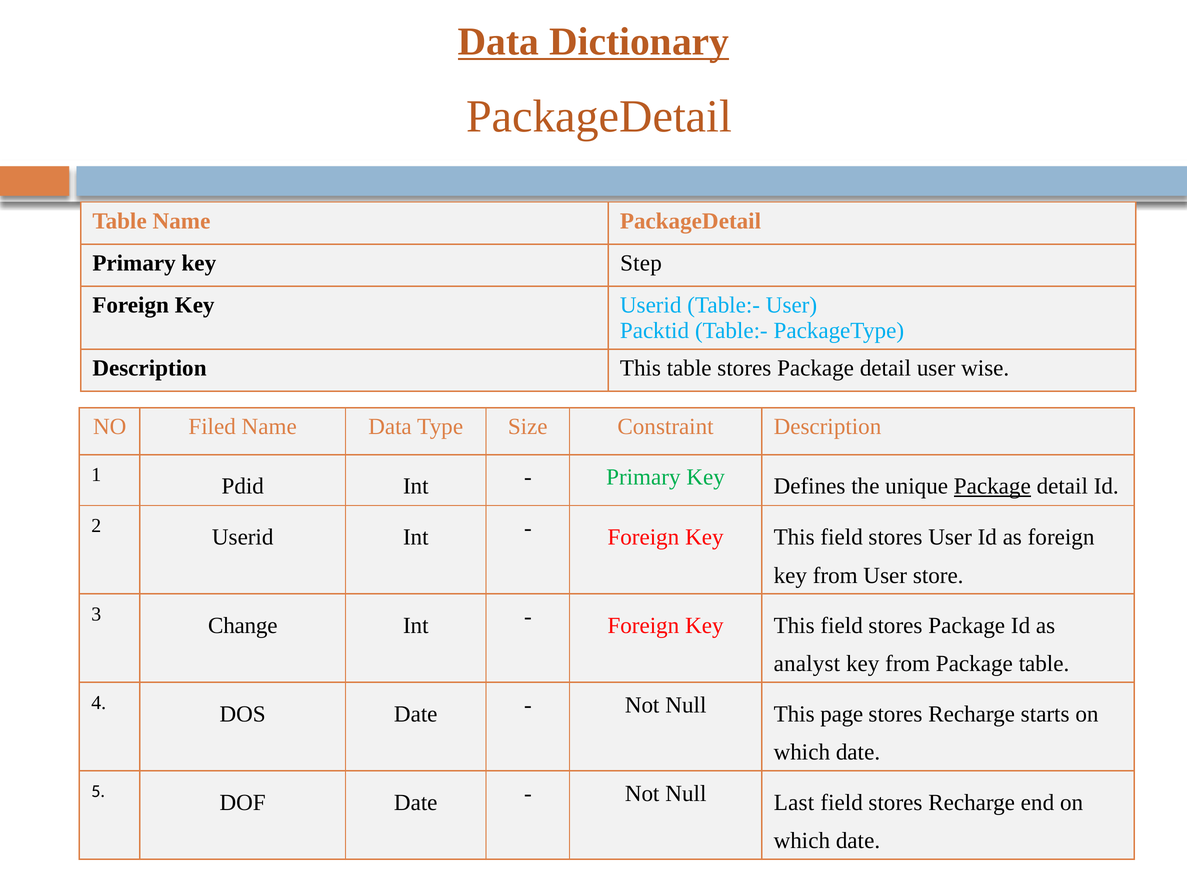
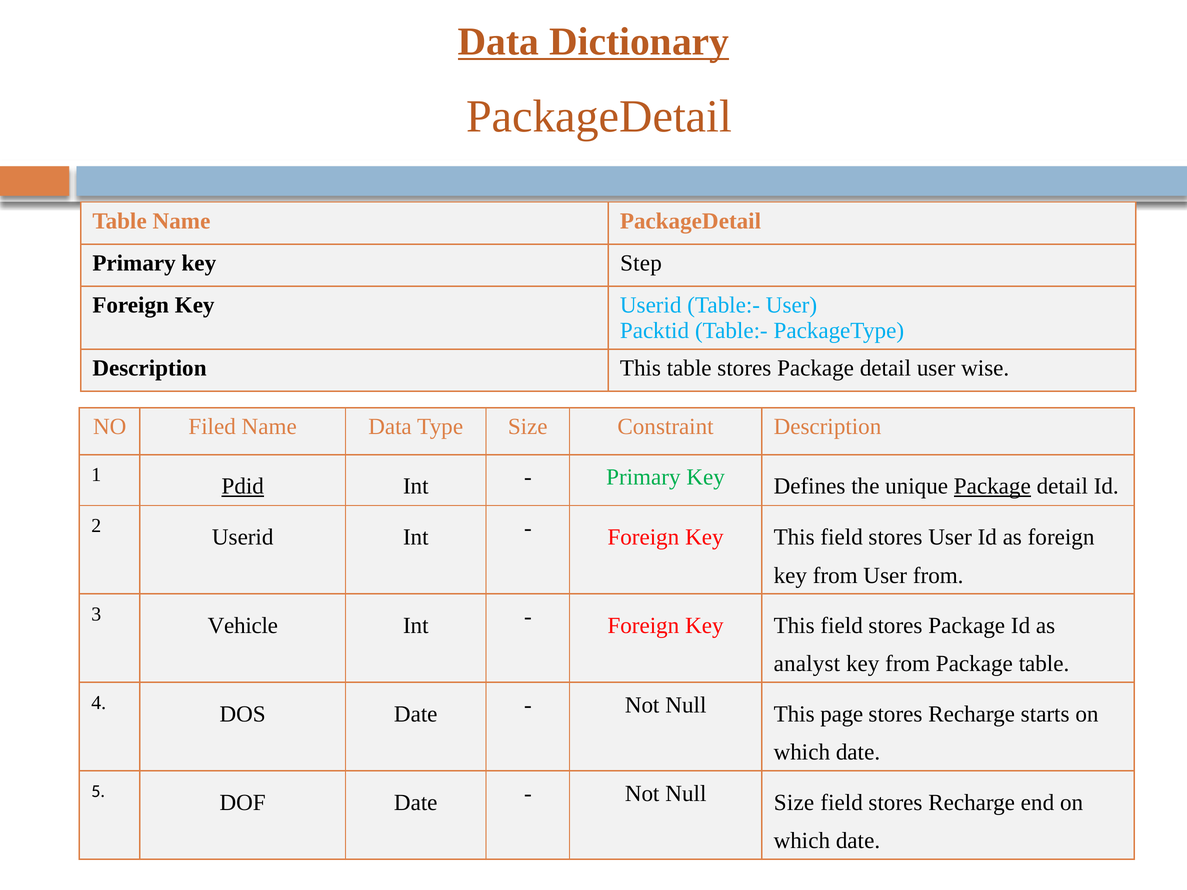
Pdid underline: none -> present
User store: store -> from
Change: Change -> Vehicle
Null Last: Last -> Size
